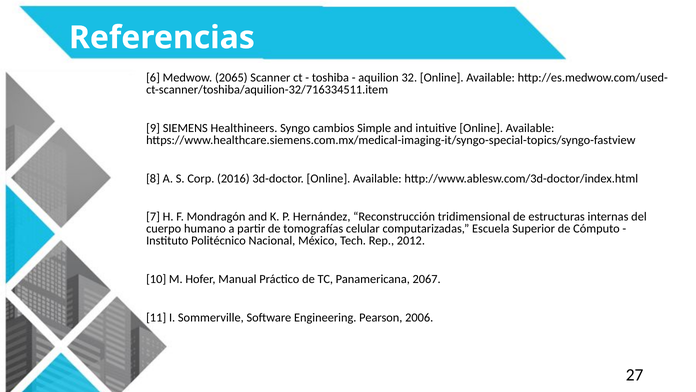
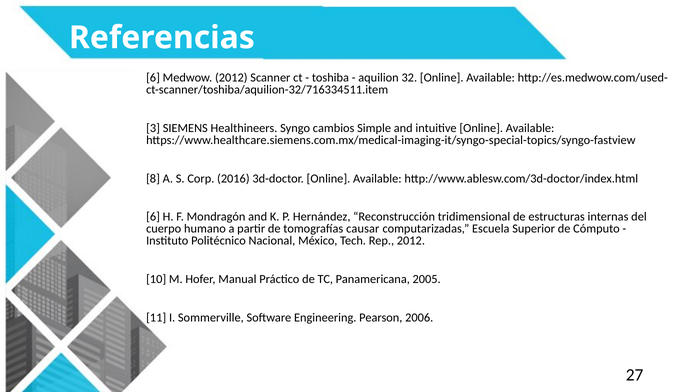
Medwow 2065: 2065 -> 2012
9: 9 -> 3
7 at (153, 217): 7 -> 6
celular: celular -> causar
2067: 2067 -> 2005
